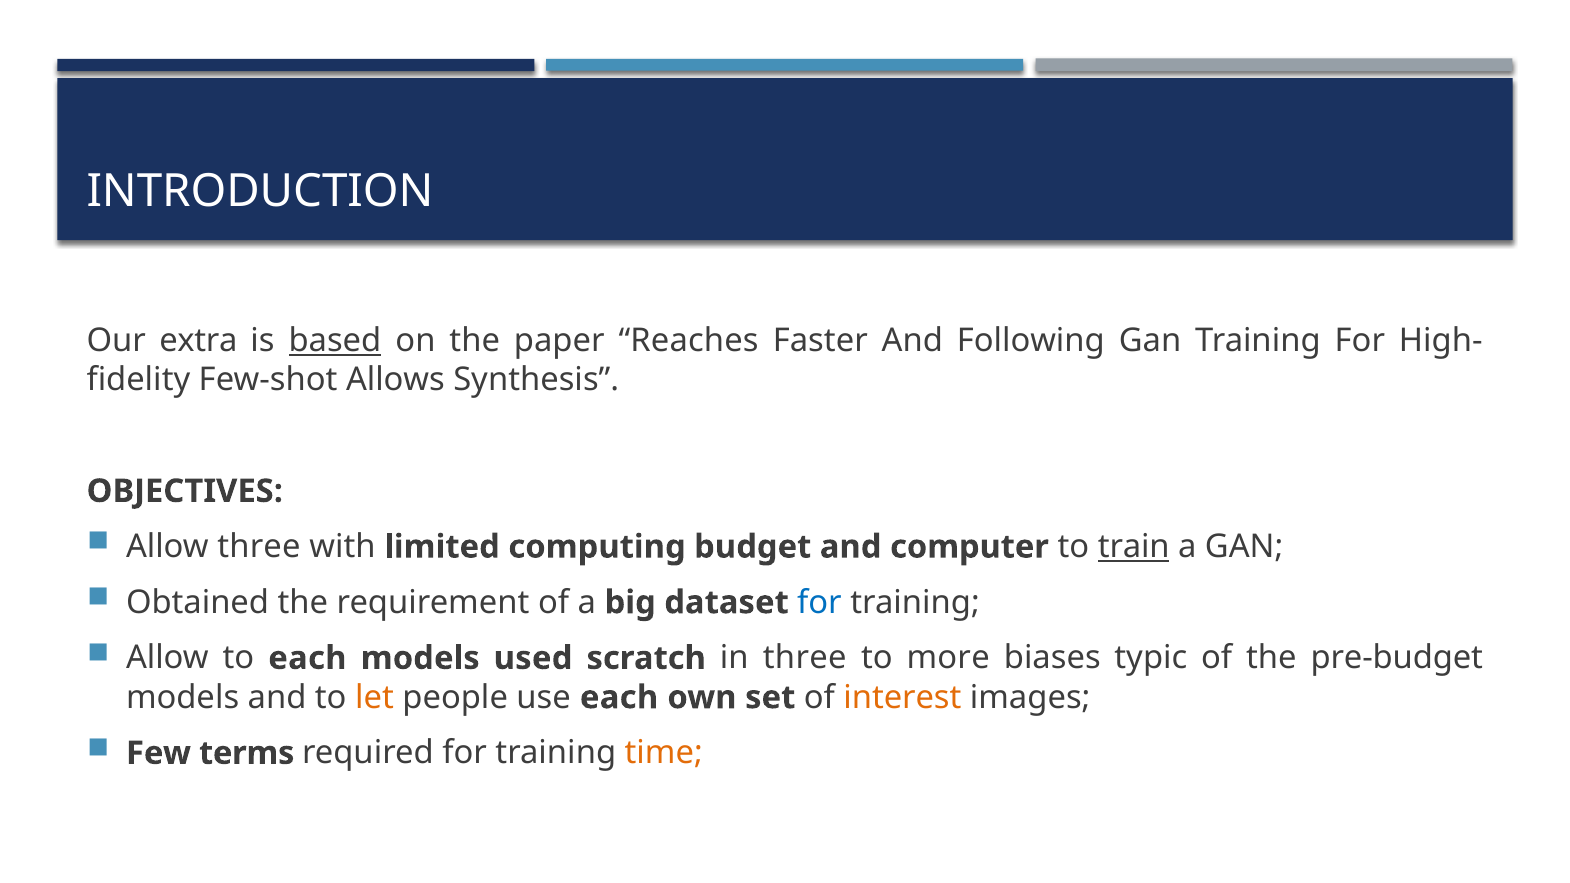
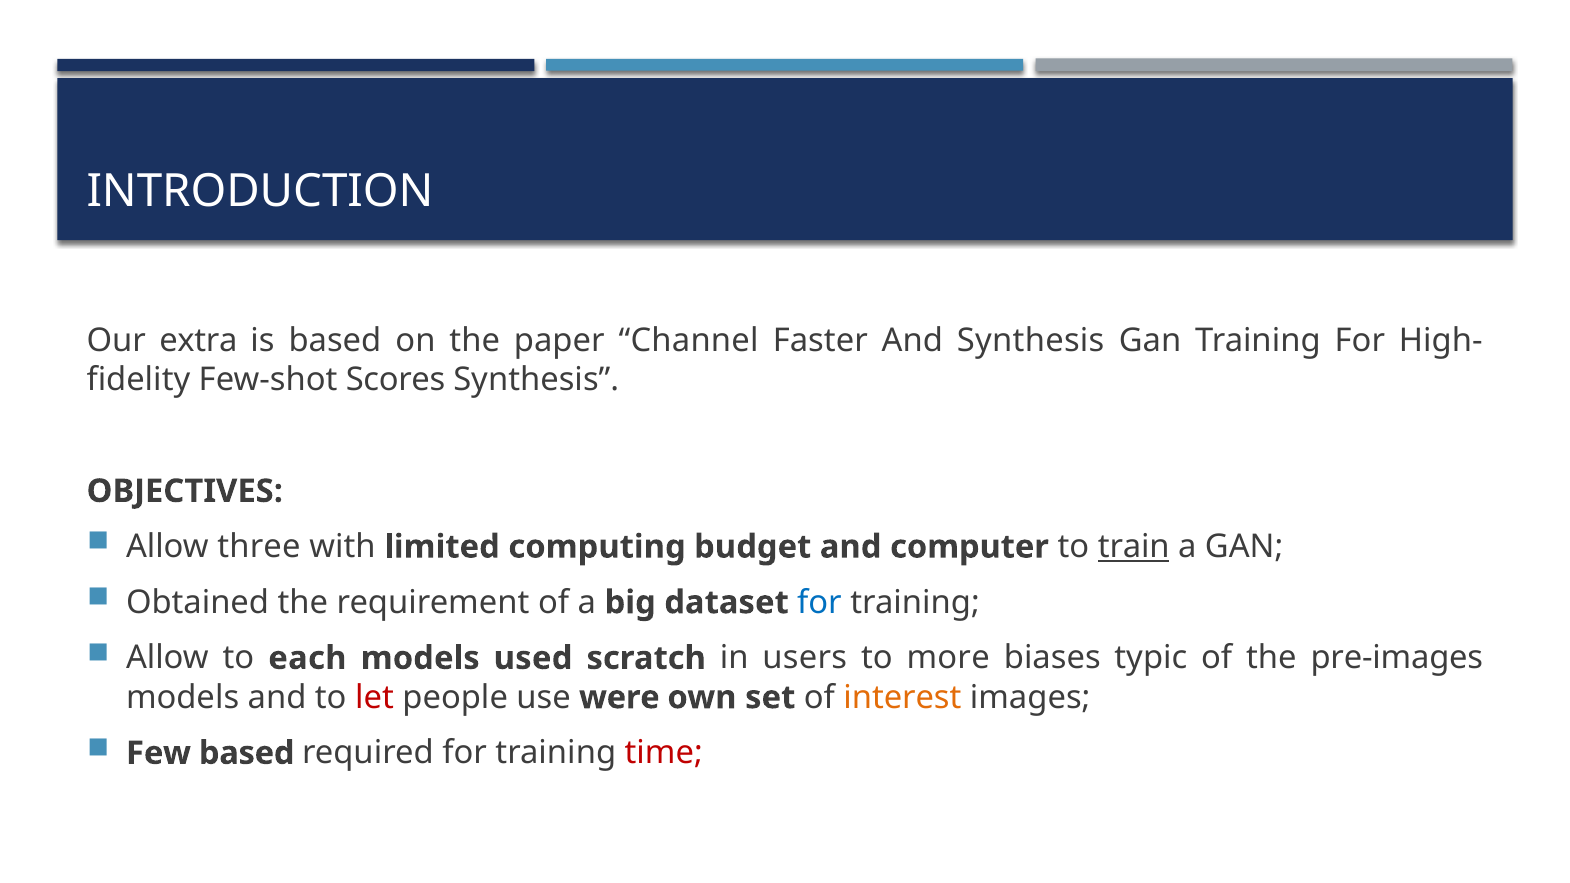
based at (335, 341) underline: present -> none
Reaches: Reaches -> Channel
And Following: Following -> Synthesis
Allows: Allows -> Scores
in three: three -> users
pre-budget: pre-budget -> pre-images
let colour: orange -> red
use each: each -> were
Few terms: terms -> based
time colour: orange -> red
